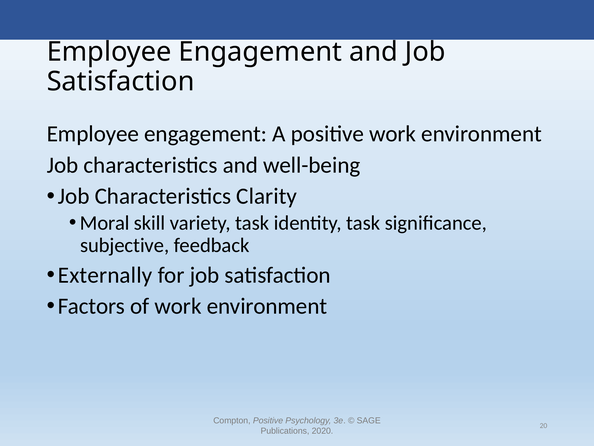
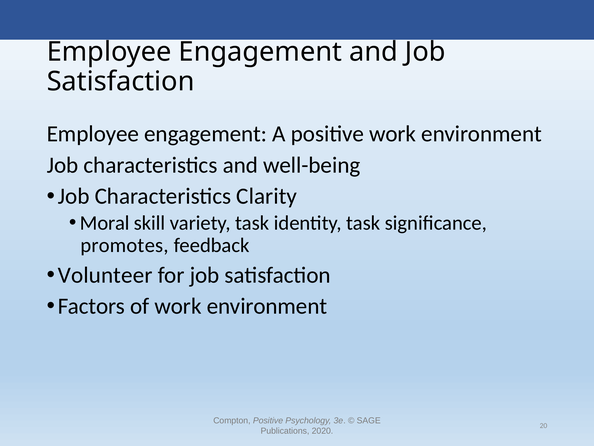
subjective: subjective -> promotes
Externally: Externally -> Volunteer
